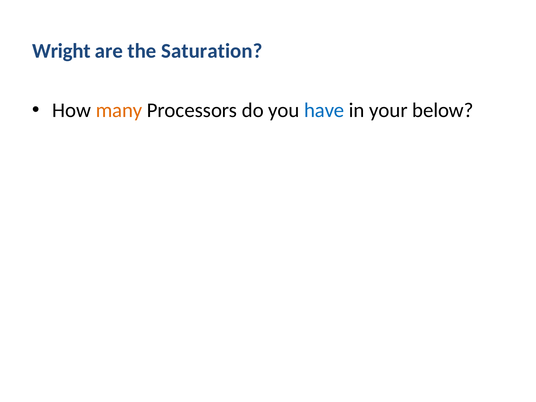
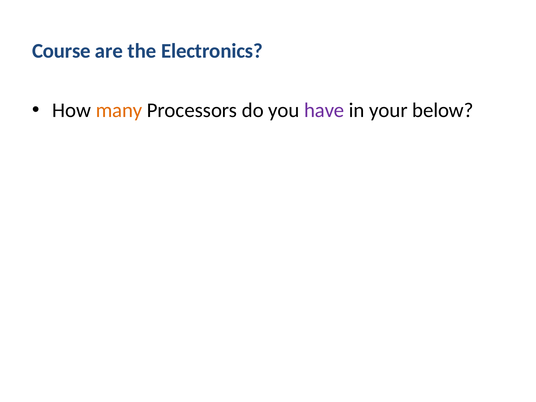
Wright: Wright -> Course
Saturation: Saturation -> Electronics
have colour: blue -> purple
